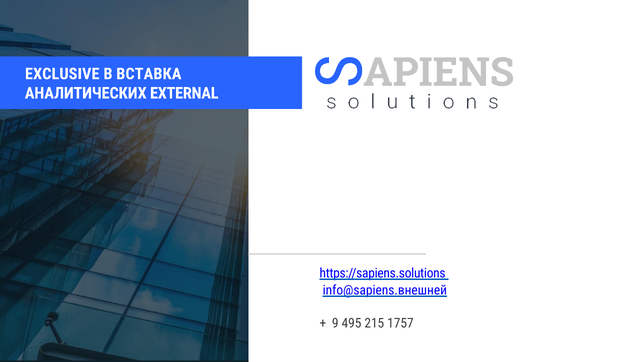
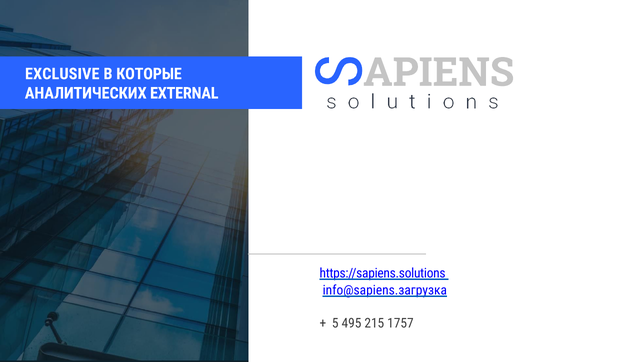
ВСТАВКА: ВСТАВКА -> КОТОРЫЕ
info@sapiens.внешней: info@sapiens.внешней -> info@sapiens.загрузка
9: 9 -> 5
